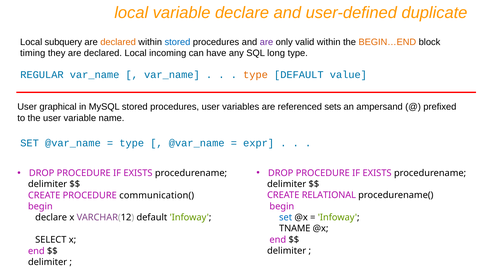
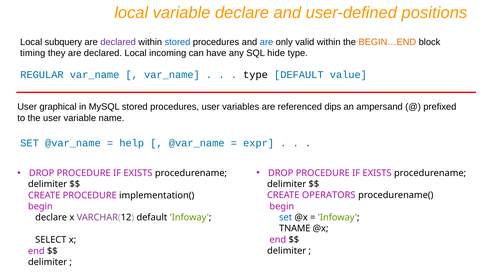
duplicate: duplicate -> positions
declared at (118, 42) colour: orange -> purple
are at (266, 42) colour: purple -> blue
long: long -> hide
type at (256, 75) colour: orange -> black
sets: sets -> dips
type at (132, 143): type -> help
RELATIONAL: RELATIONAL -> OPERATORS
communication(: communication( -> implementation(
